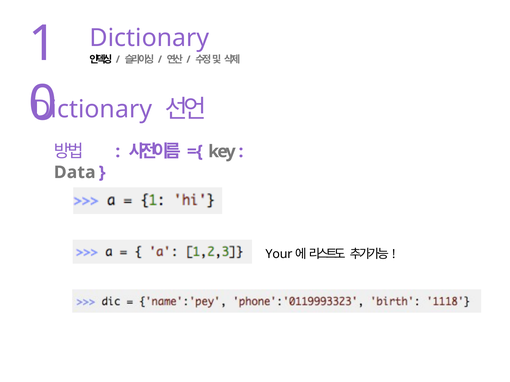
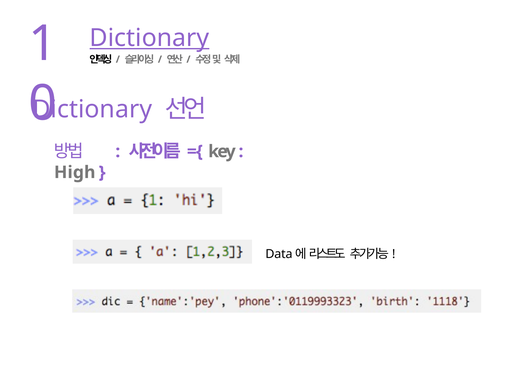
Dictionary at (149, 38) underline: none -> present
Data: Data -> High
Your: Your -> Data
